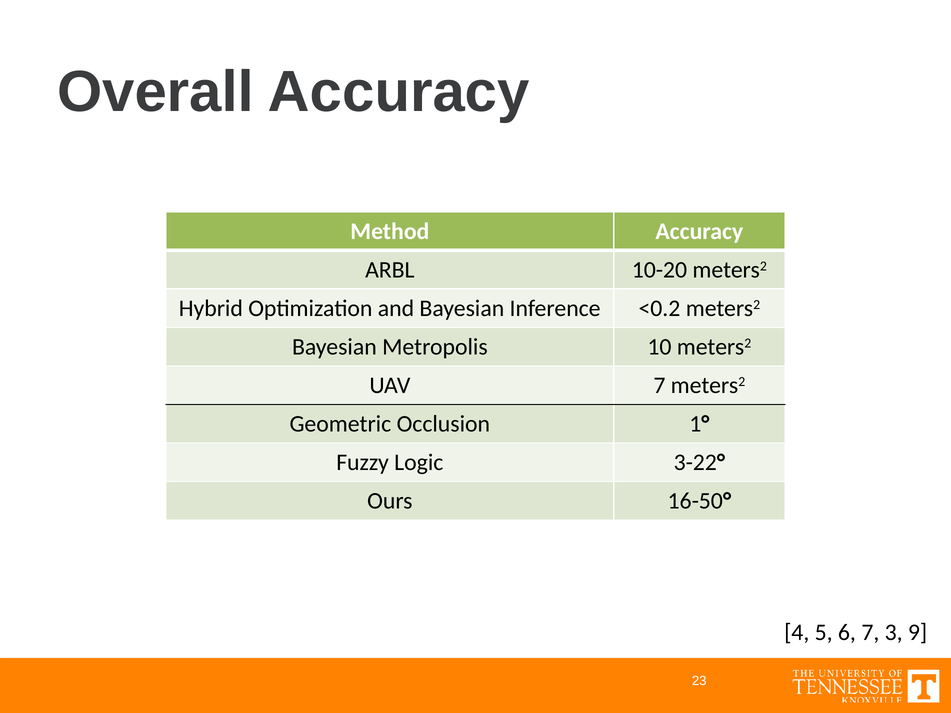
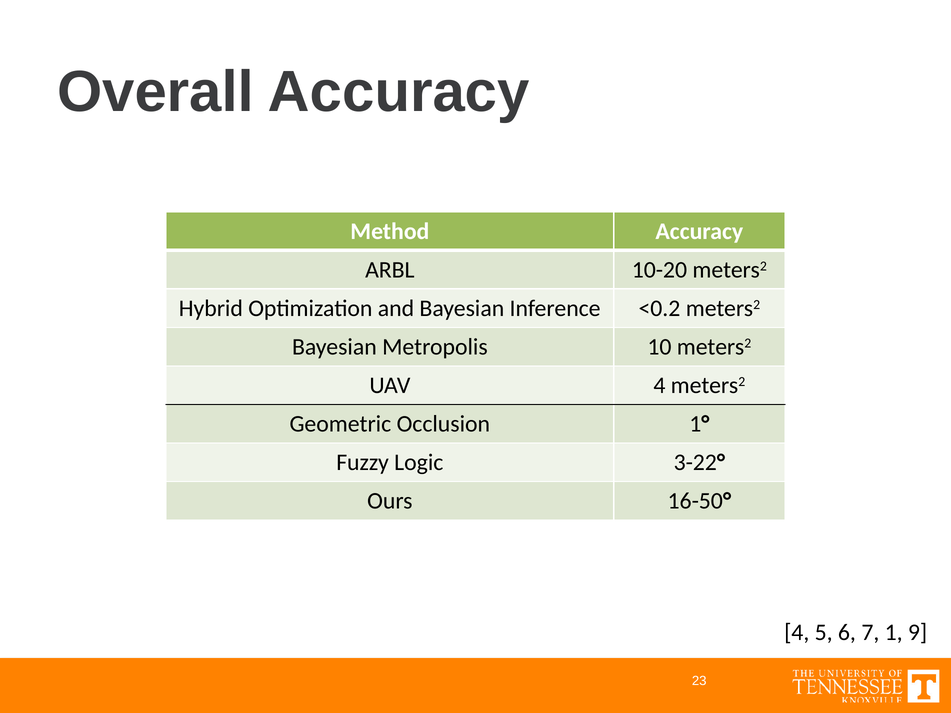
UAV 7: 7 -> 4
3: 3 -> 1
